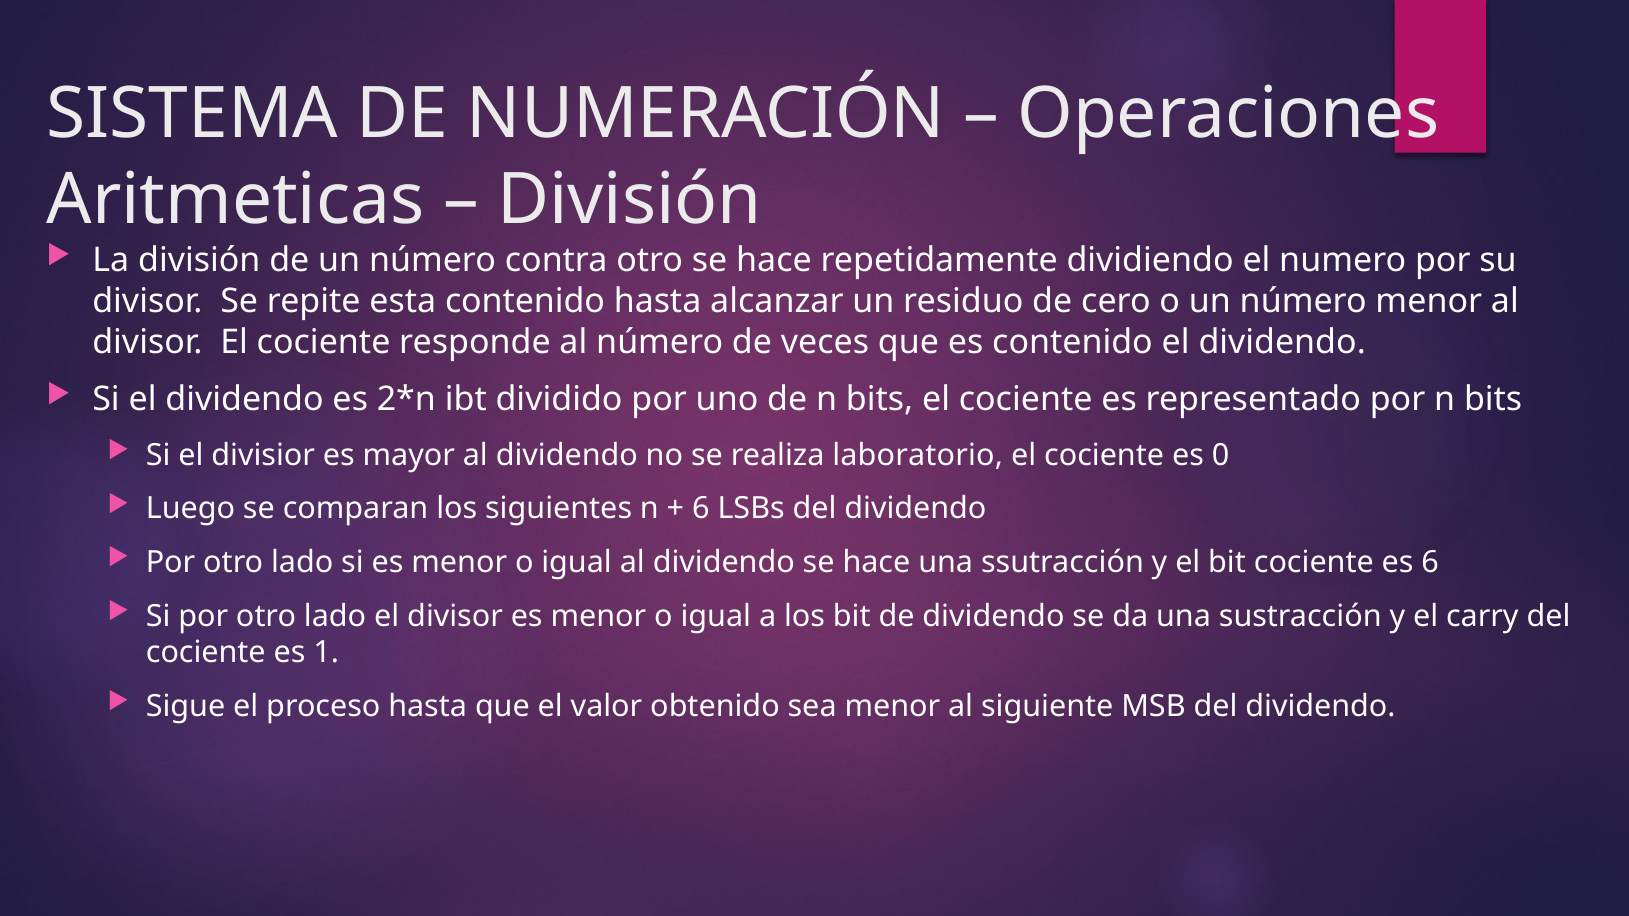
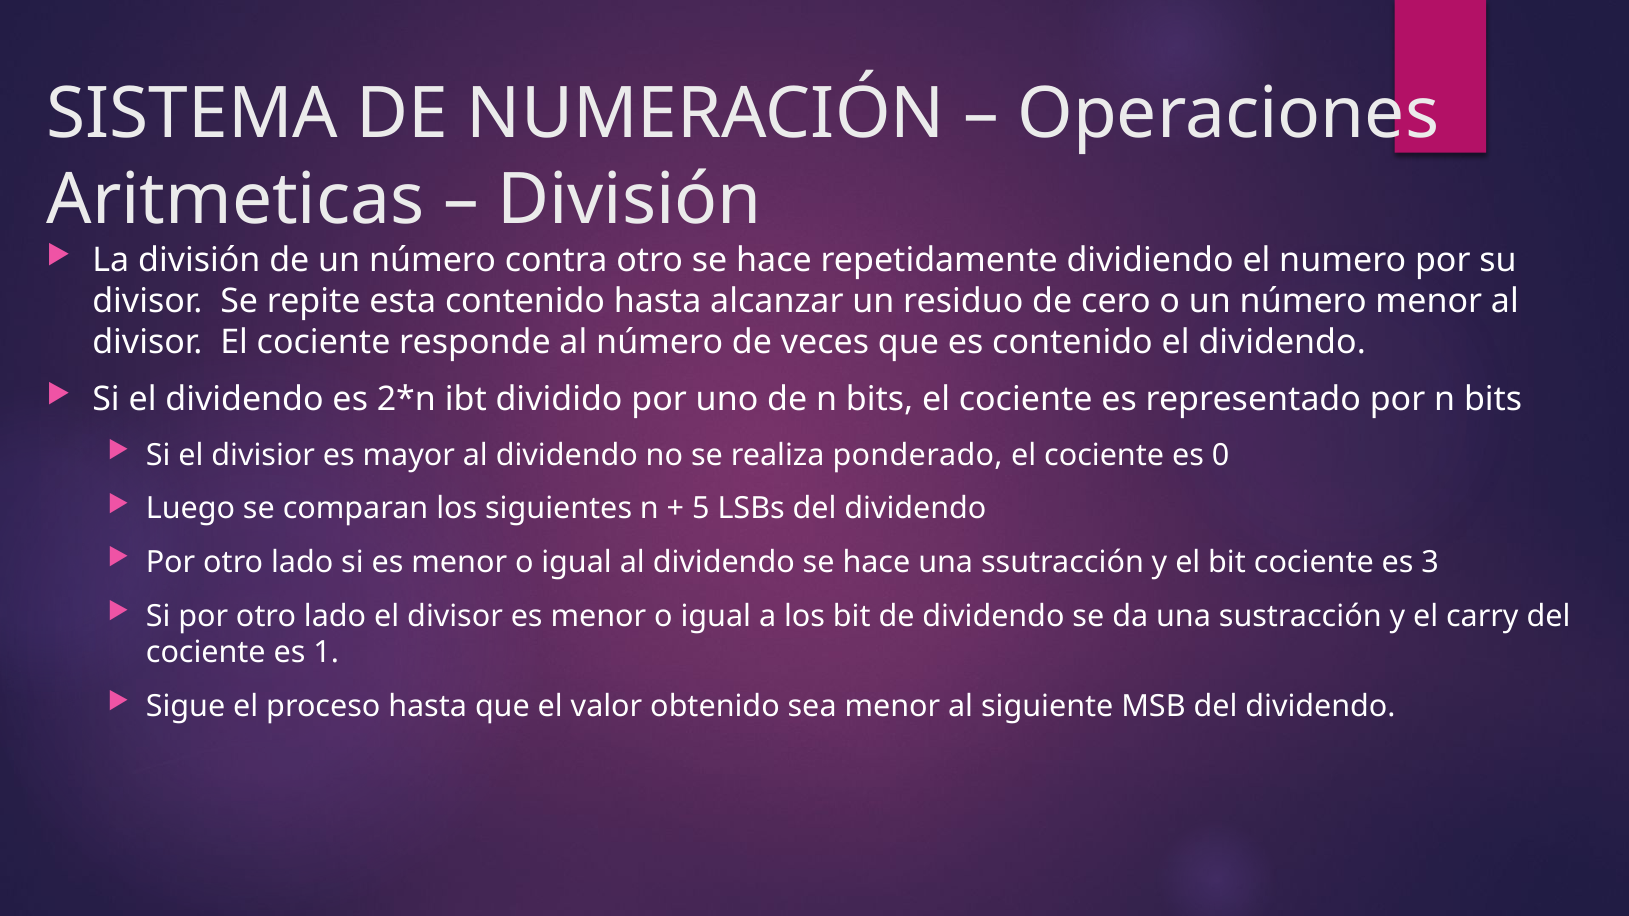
laboratorio: laboratorio -> ponderado
6 at (701, 509): 6 -> 5
es 6: 6 -> 3
